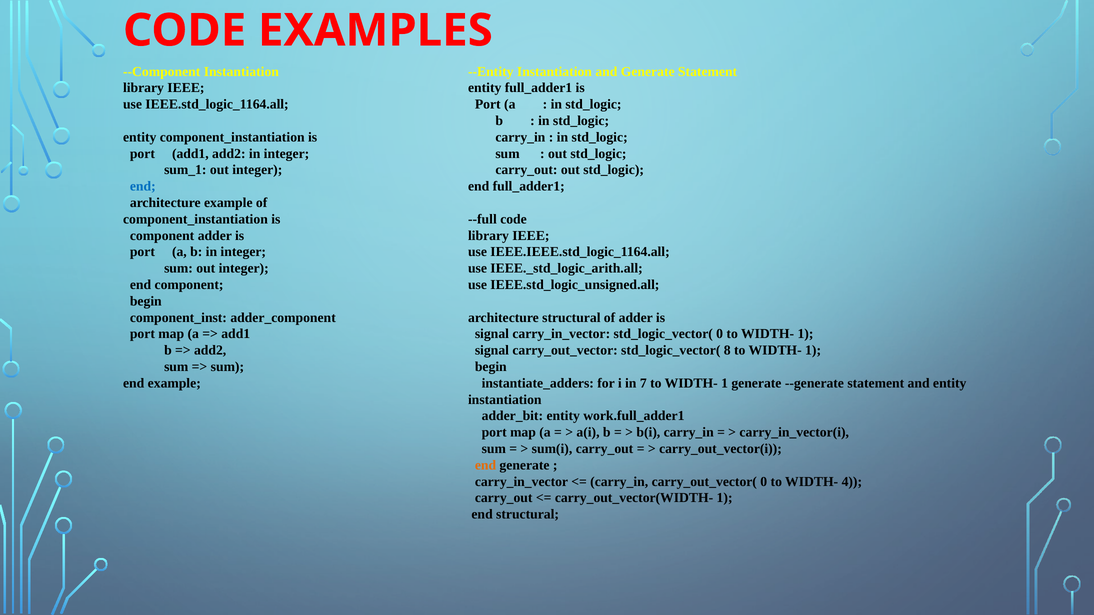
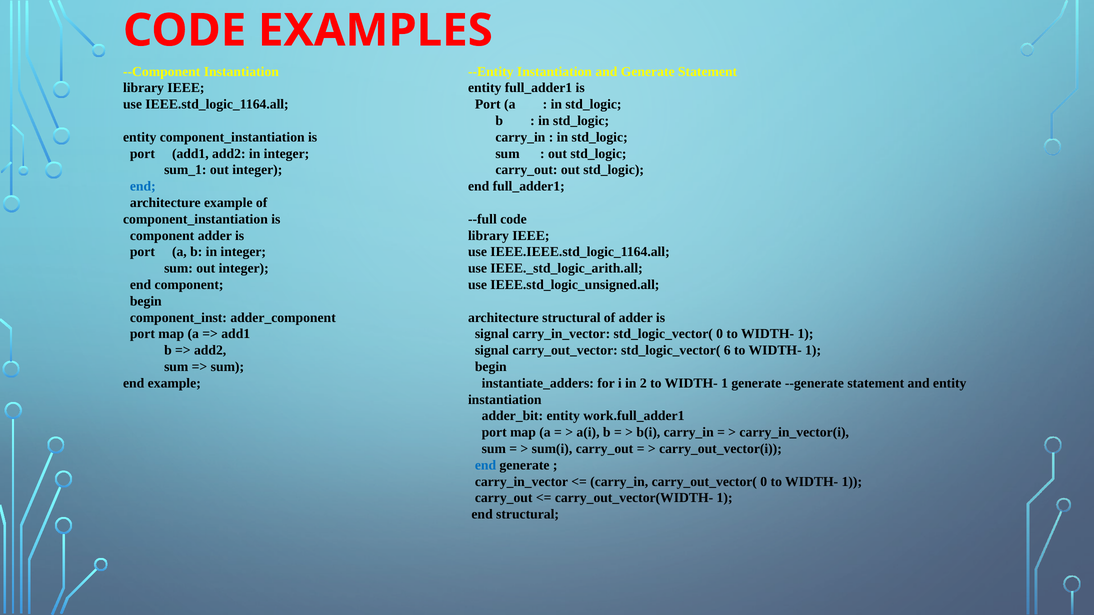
8: 8 -> 6
7: 7 -> 2
end at (486, 465) colour: orange -> blue
4 at (852, 482): 4 -> 1
